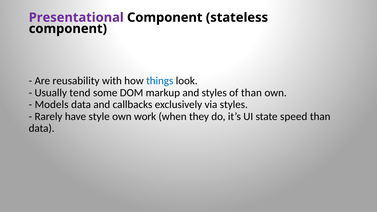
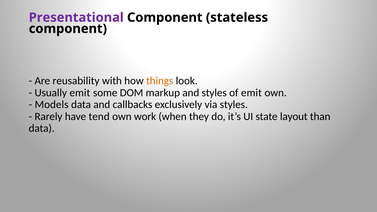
things colour: blue -> orange
Usually tend: tend -> emit
of than: than -> emit
style: style -> tend
speed: speed -> layout
